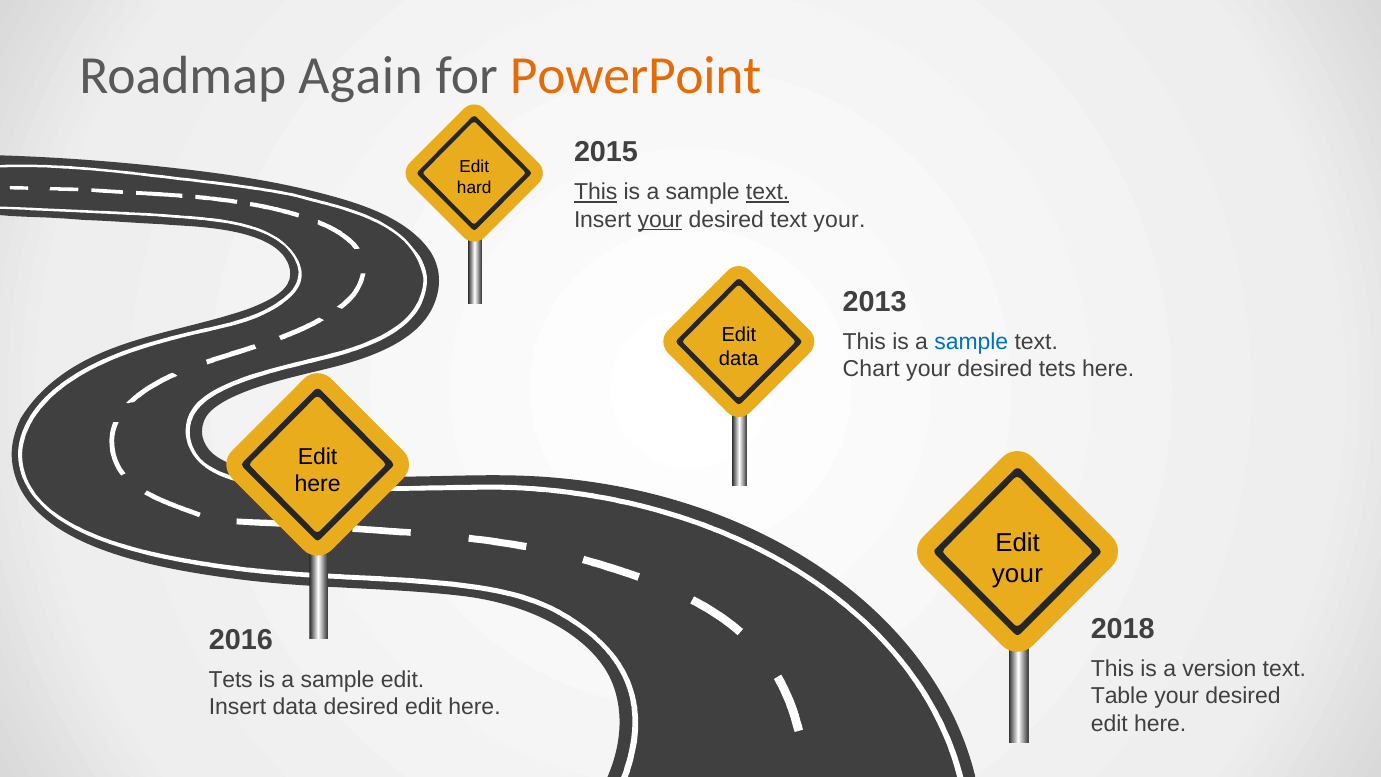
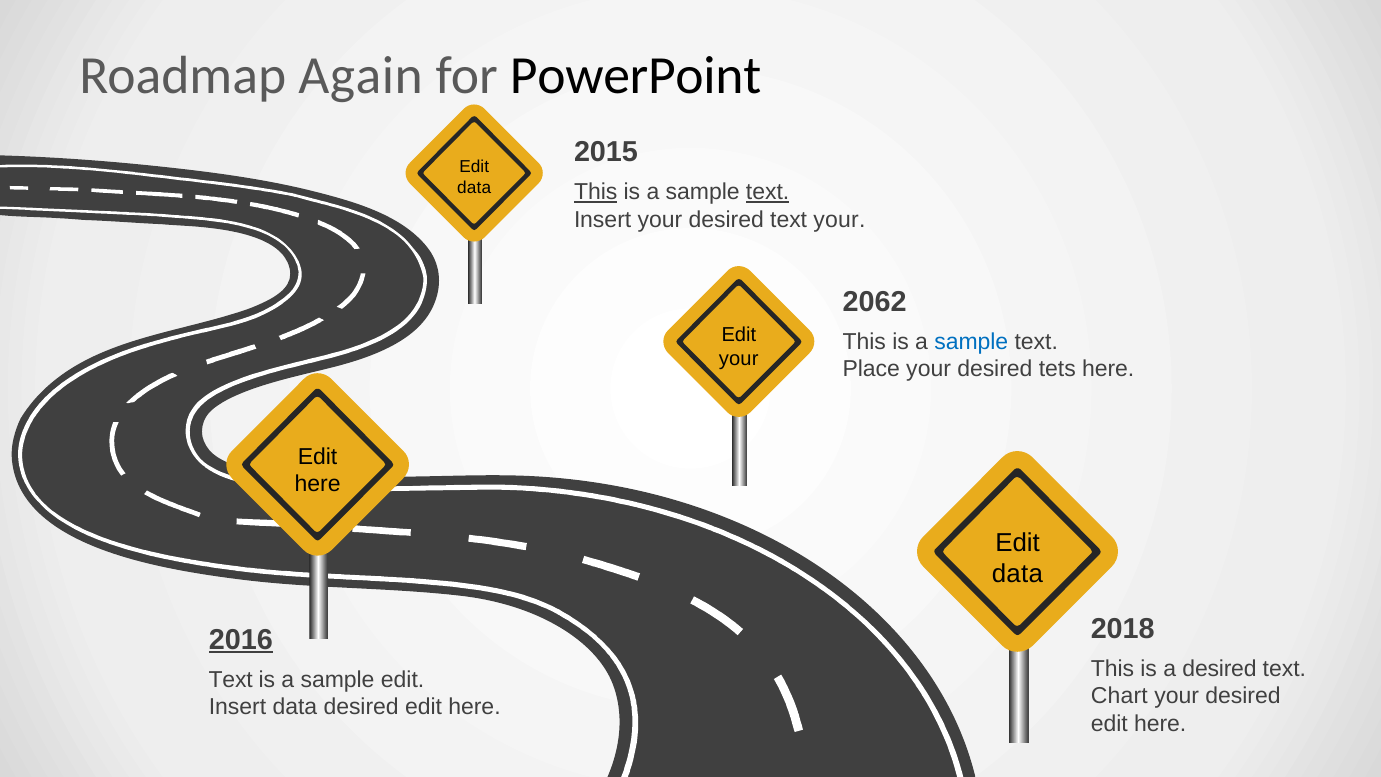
PowerPoint colour: orange -> black
hard at (474, 188): hard -> data
your at (660, 220) underline: present -> none
2013: 2013 -> 2062
data at (739, 359): data -> your
Chart: Chart -> Place
your at (1017, 574): your -> data
2016 underline: none -> present
a version: version -> desired
Tets at (231, 679): Tets -> Text
Table: Table -> Chart
